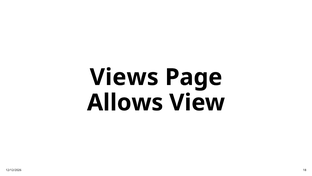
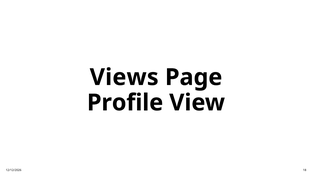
Allows: Allows -> Profile
